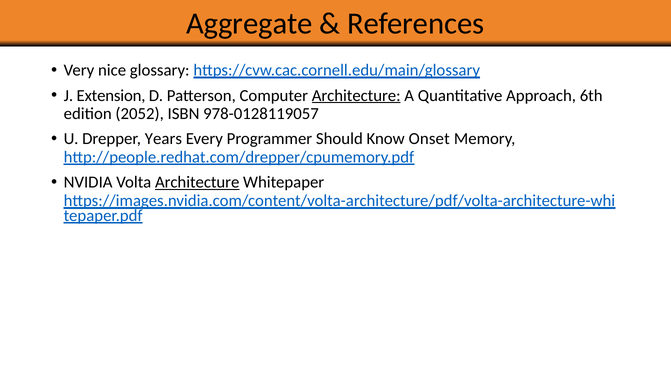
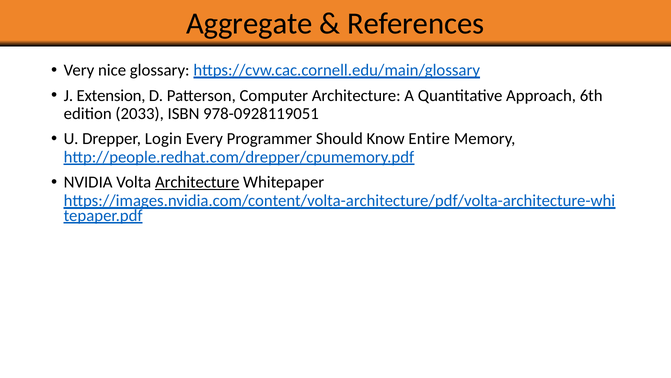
Architecture at (356, 95) underline: present -> none
2052: 2052 -> 2033
978-0128119057: 978-0128119057 -> 978-0928119051
Years: Years -> Login
Onset: Onset -> Entire
